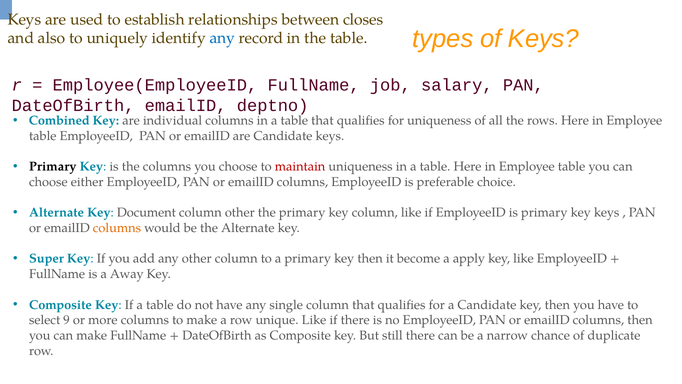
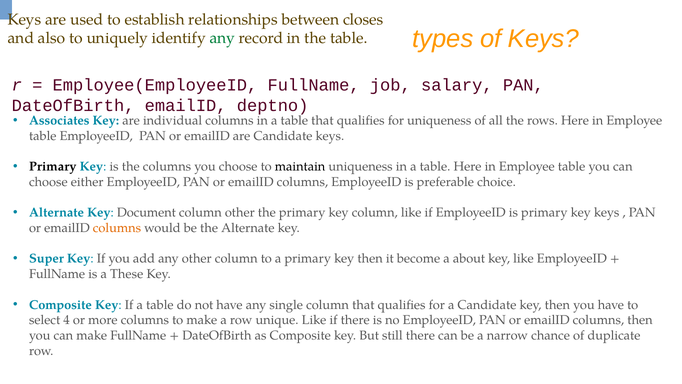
any at (222, 38) colour: blue -> green
Combined: Combined -> Associates
maintain colour: red -> black
apply: apply -> about
Away: Away -> These
9: 9 -> 4
